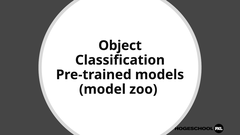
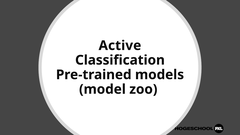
Object: Object -> Active
